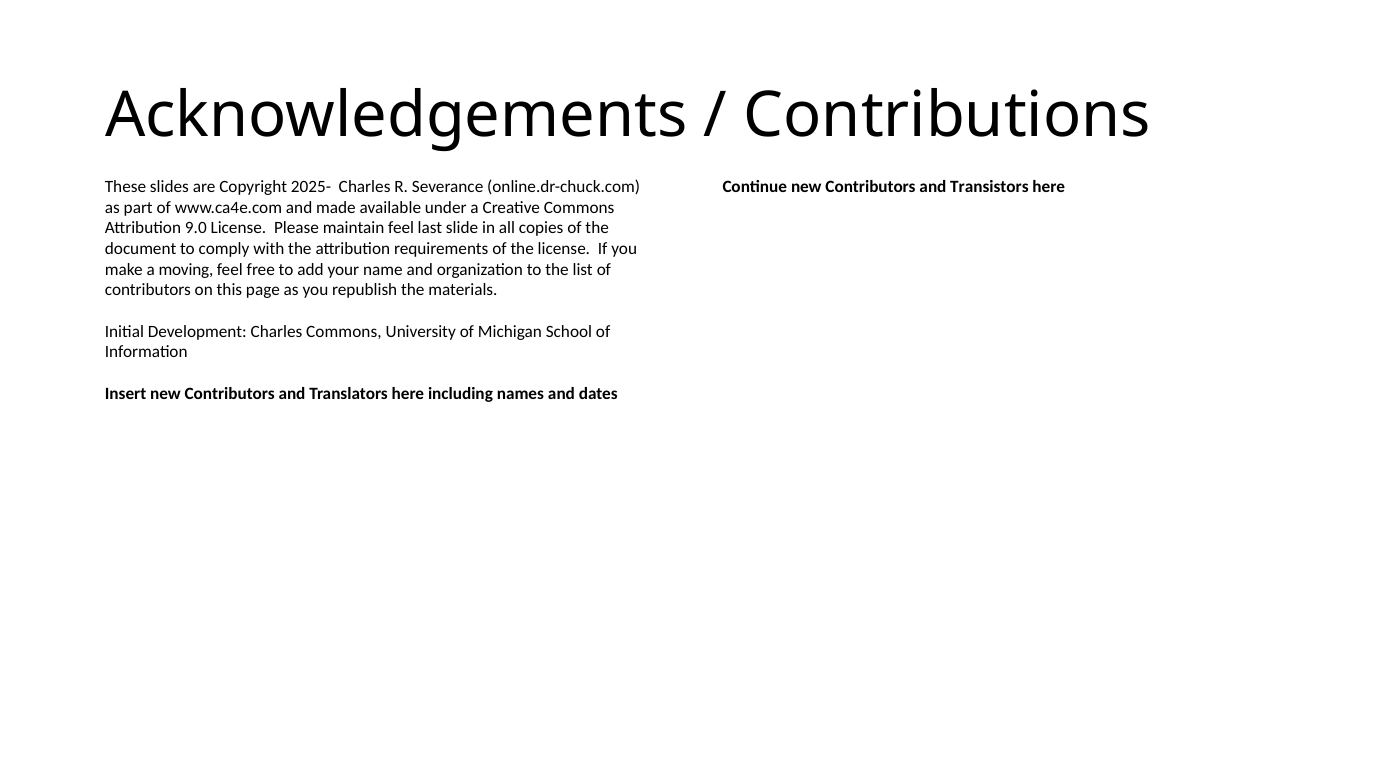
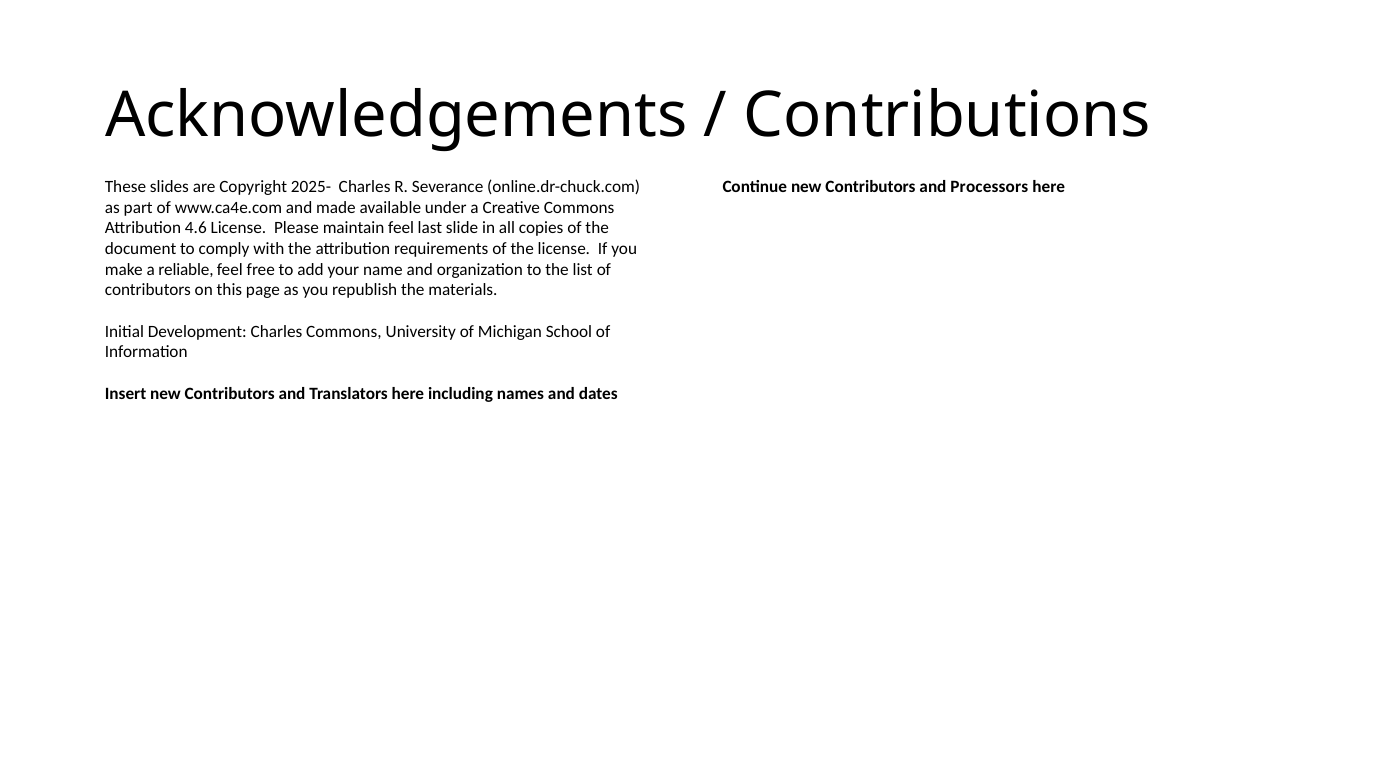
Transistors: Transistors -> Processors
9.0: 9.0 -> 4.6
moving: moving -> reliable
